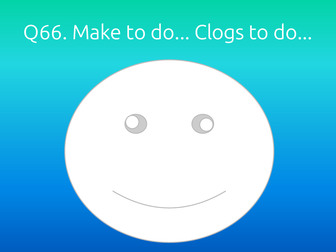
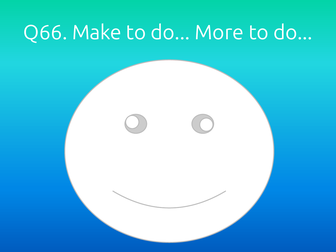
Clogs: Clogs -> More
